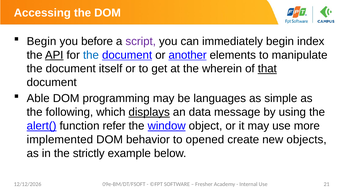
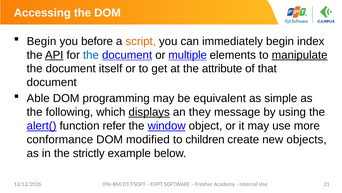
script colour: purple -> orange
another: another -> multiple
manipulate underline: none -> present
wherein: wherein -> attribute
that underline: present -> none
languages: languages -> equivalent
data: data -> they
implemented: implemented -> conformance
behavior: behavior -> modified
opened: opened -> children
